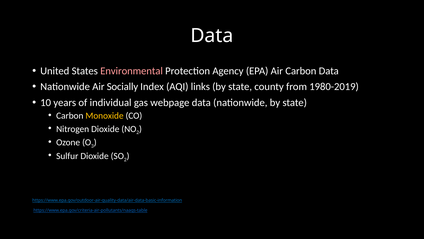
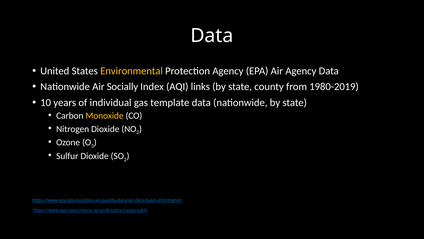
Environmental colour: pink -> yellow
Air Carbon: Carbon -> Agency
webpage: webpage -> template
